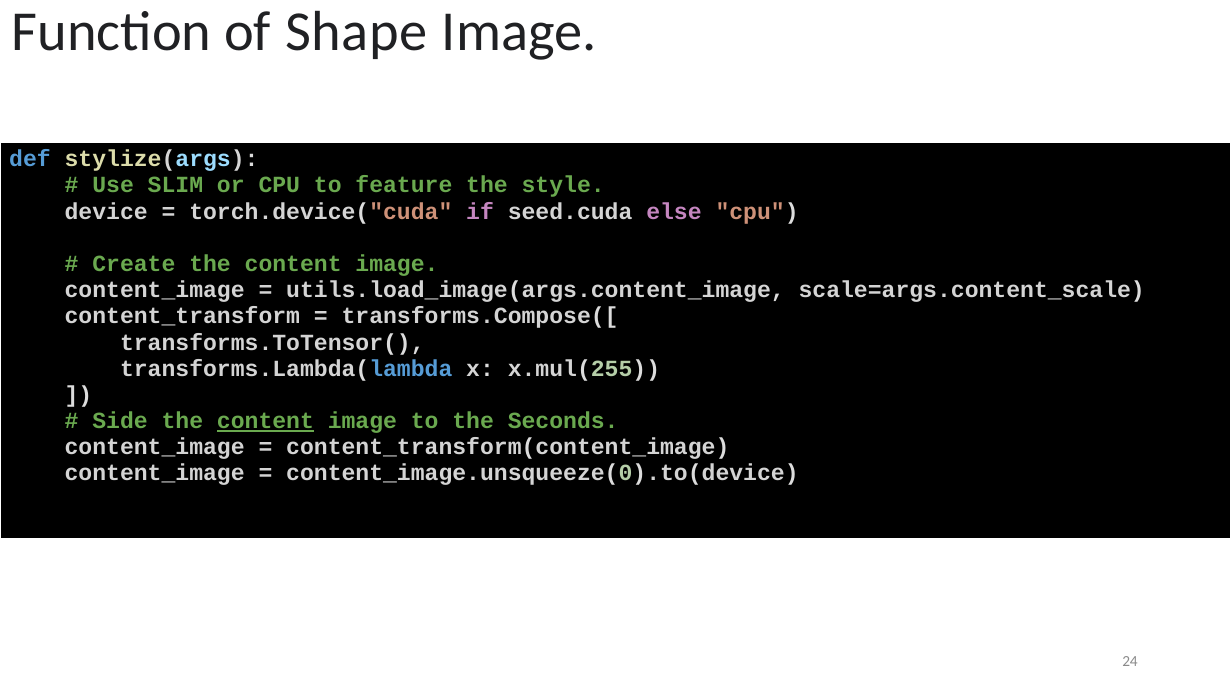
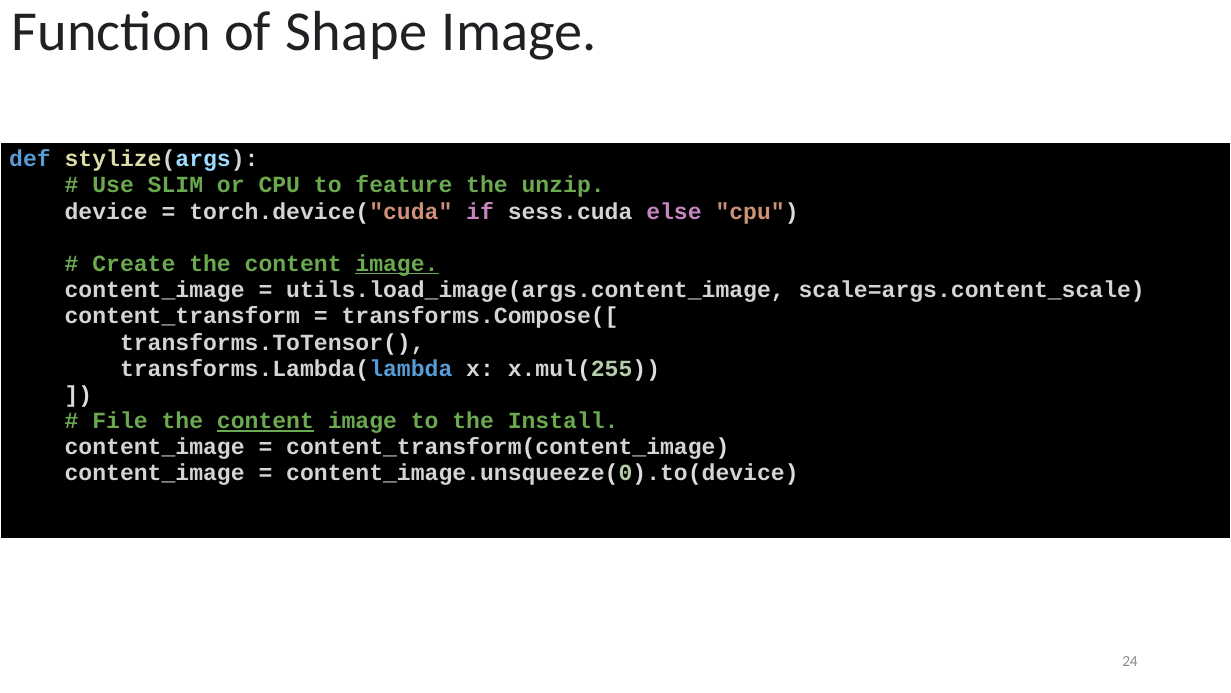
style: style -> unzip
seed.cuda: seed.cuda -> sess.cuda
image at (397, 264) underline: none -> present
Side: Side -> File
Seconds: Seconds -> Install
